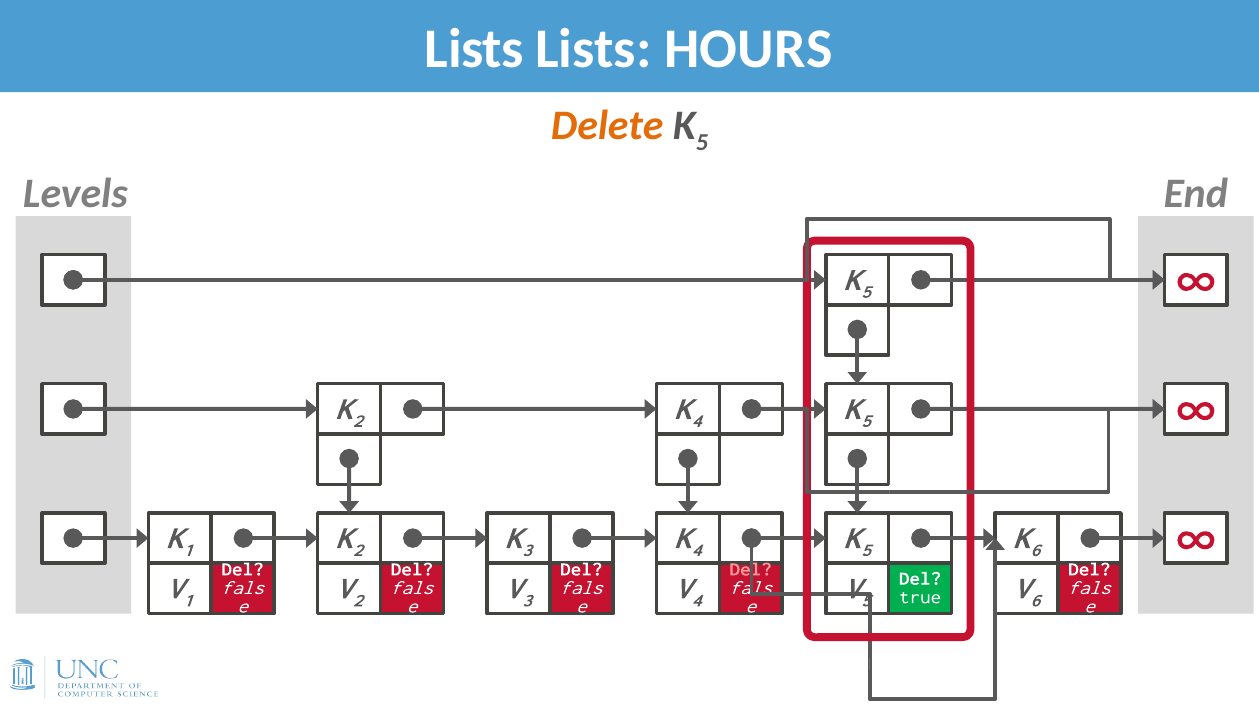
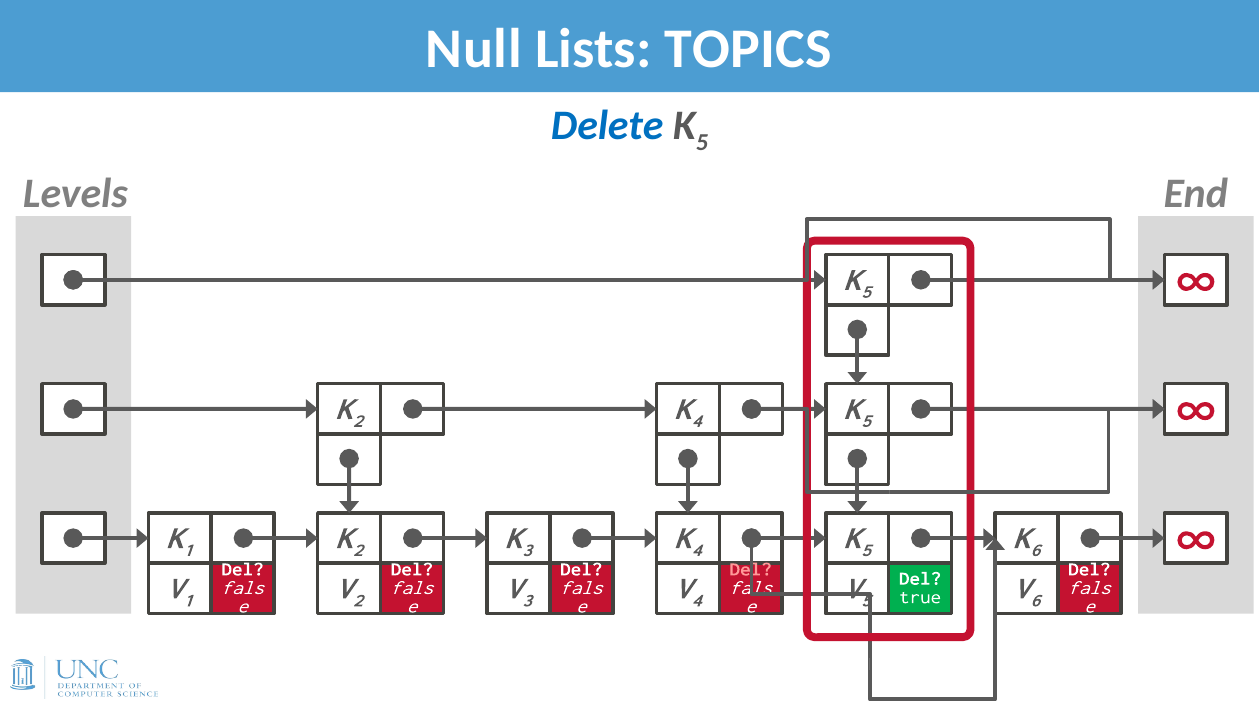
Lists at (474, 49): Lists -> Null
HOURS: HOURS -> TOPICS
Delete colour: orange -> blue
